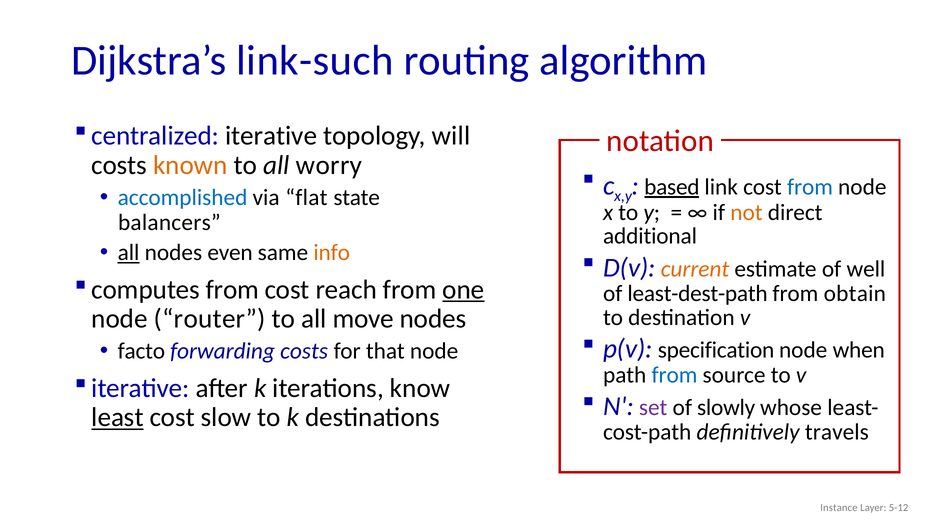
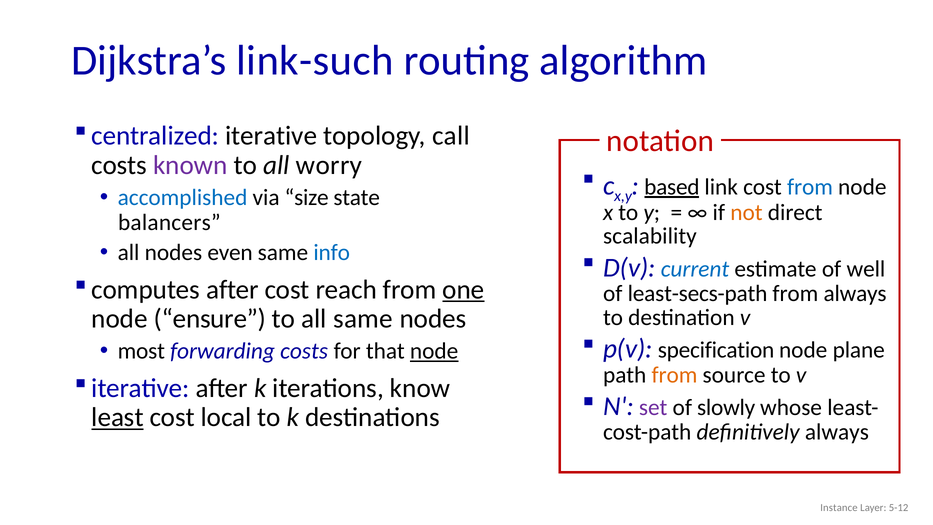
will: will -> call
known colour: orange -> purple
flat: flat -> size
additional: additional -> scalability
all at (129, 253) underline: present -> none
info colour: orange -> blue
current colour: orange -> blue
computes from: from -> after
least-dest-path: least-dest-path -> least-secs-path
from obtain: obtain -> always
router: router -> ensure
all move: move -> same
when: when -> plane
facto: facto -> most
node at (434, 351) underline: none -> present
from at (674, 375) colour: blue -> orange
slow: slow -> local
definitively travels: travels -> always
